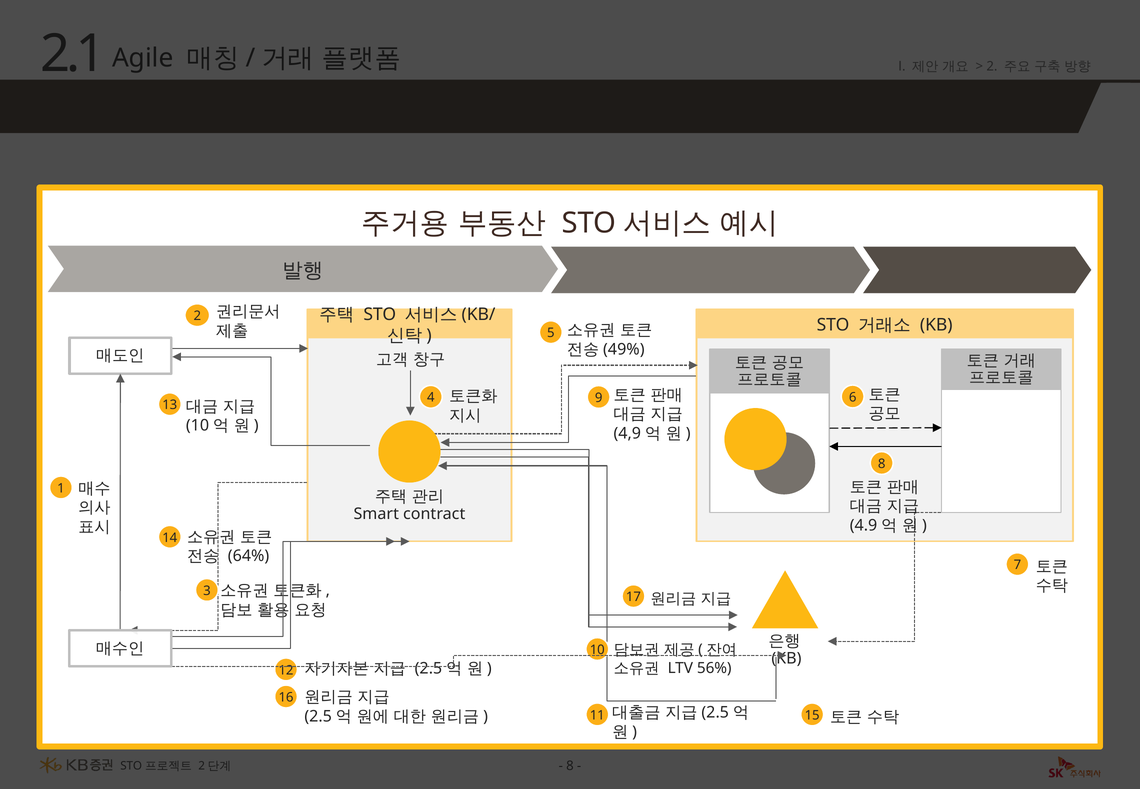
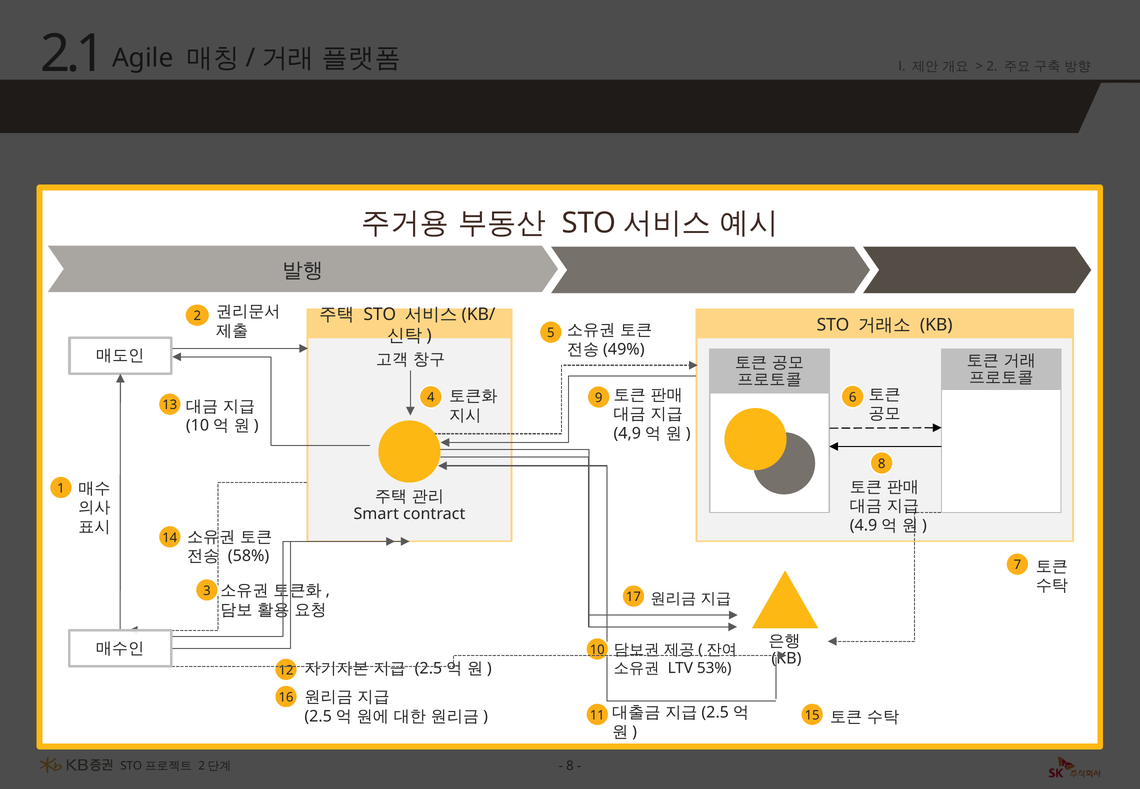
64%: 64% -> 58%
56%: 56% -> 53%
